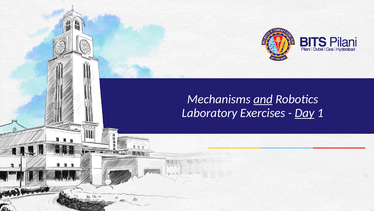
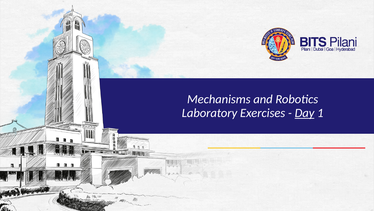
and underline: present -> none
